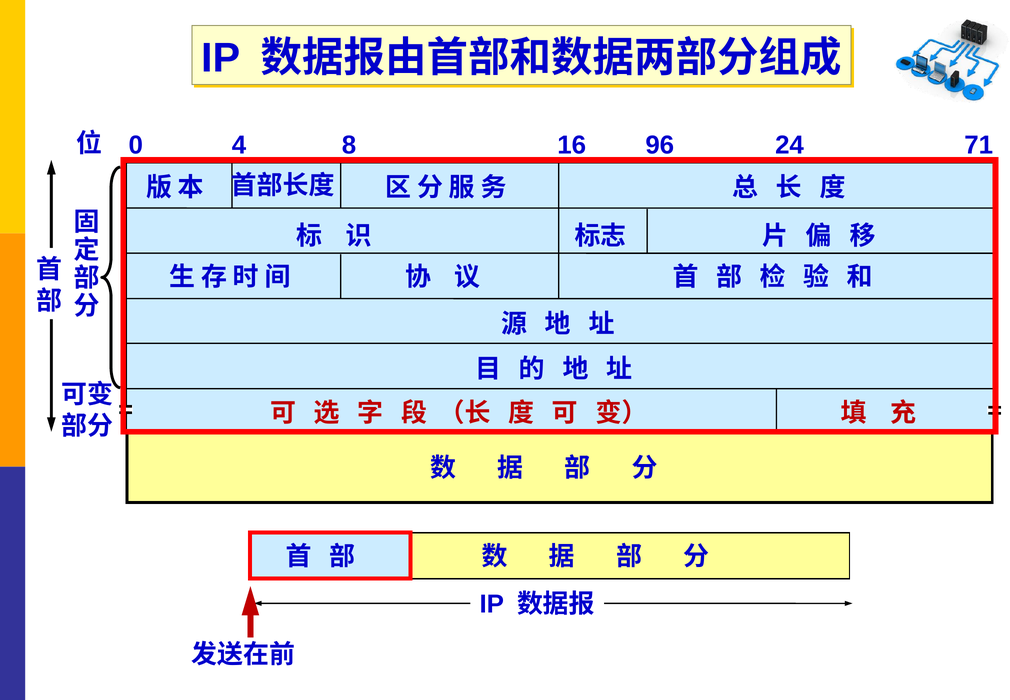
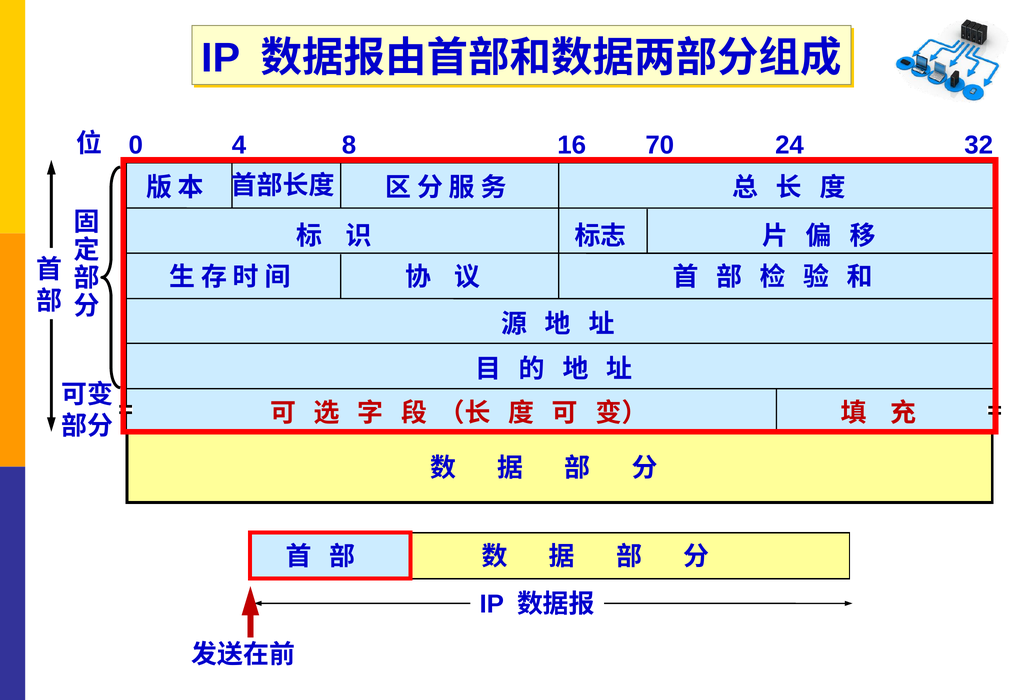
96: 96 -> 70
71: 71 -> 32
